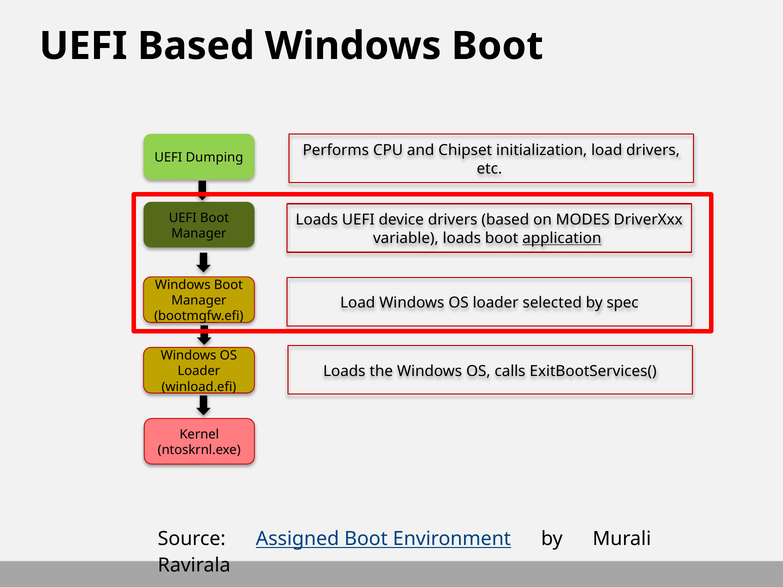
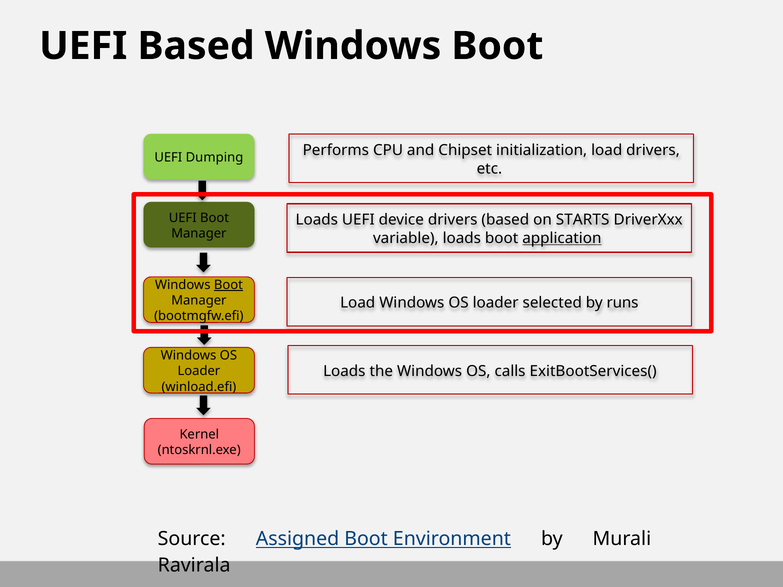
MODES: MODES -> STARTS
Boot at (228, 285) underline: none -> present
spec: spec -> runs
